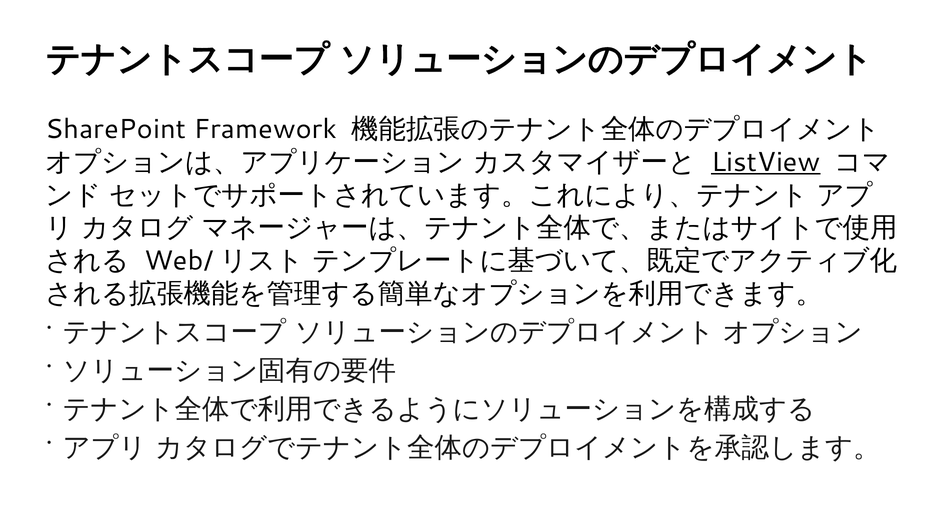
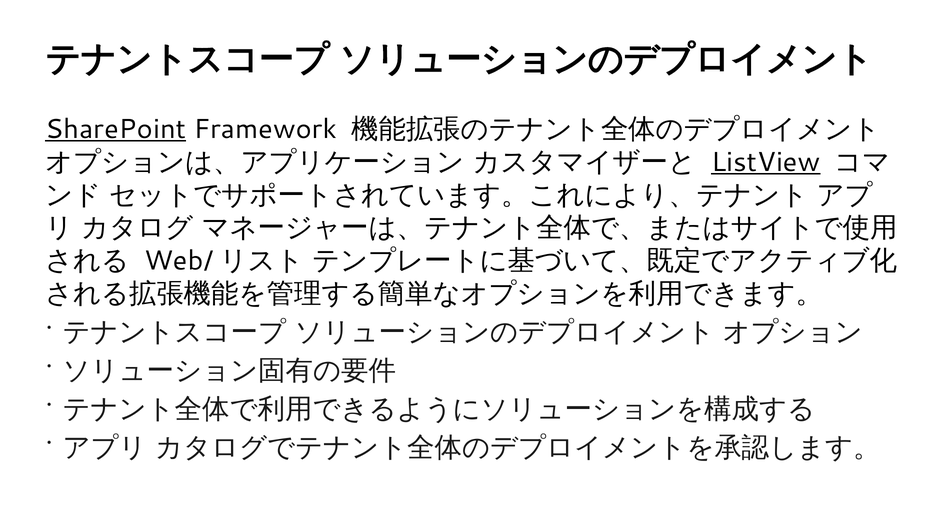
SharePoint underline: none -> present
